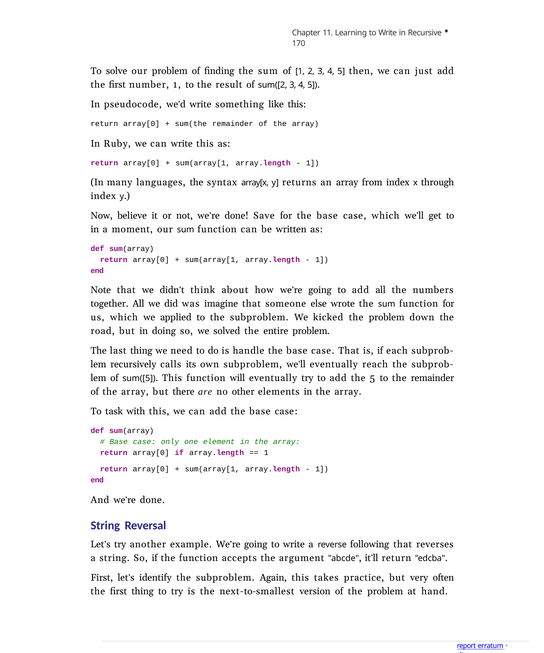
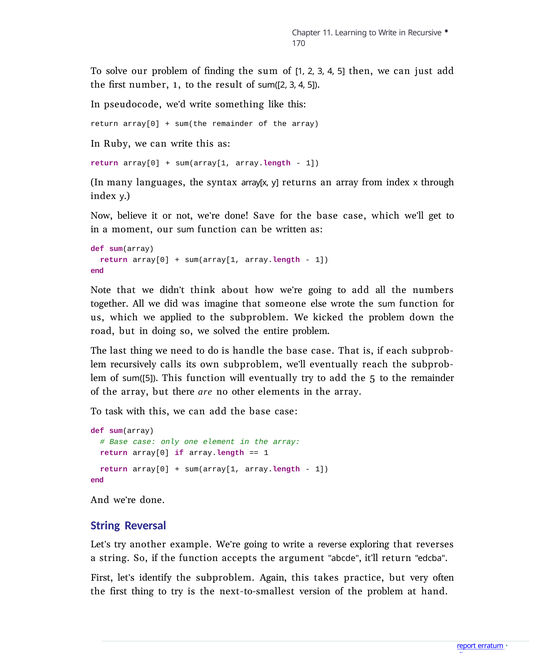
following: following -> exploring
